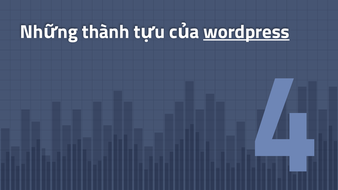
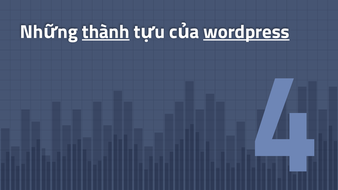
thành underline: none -> present
